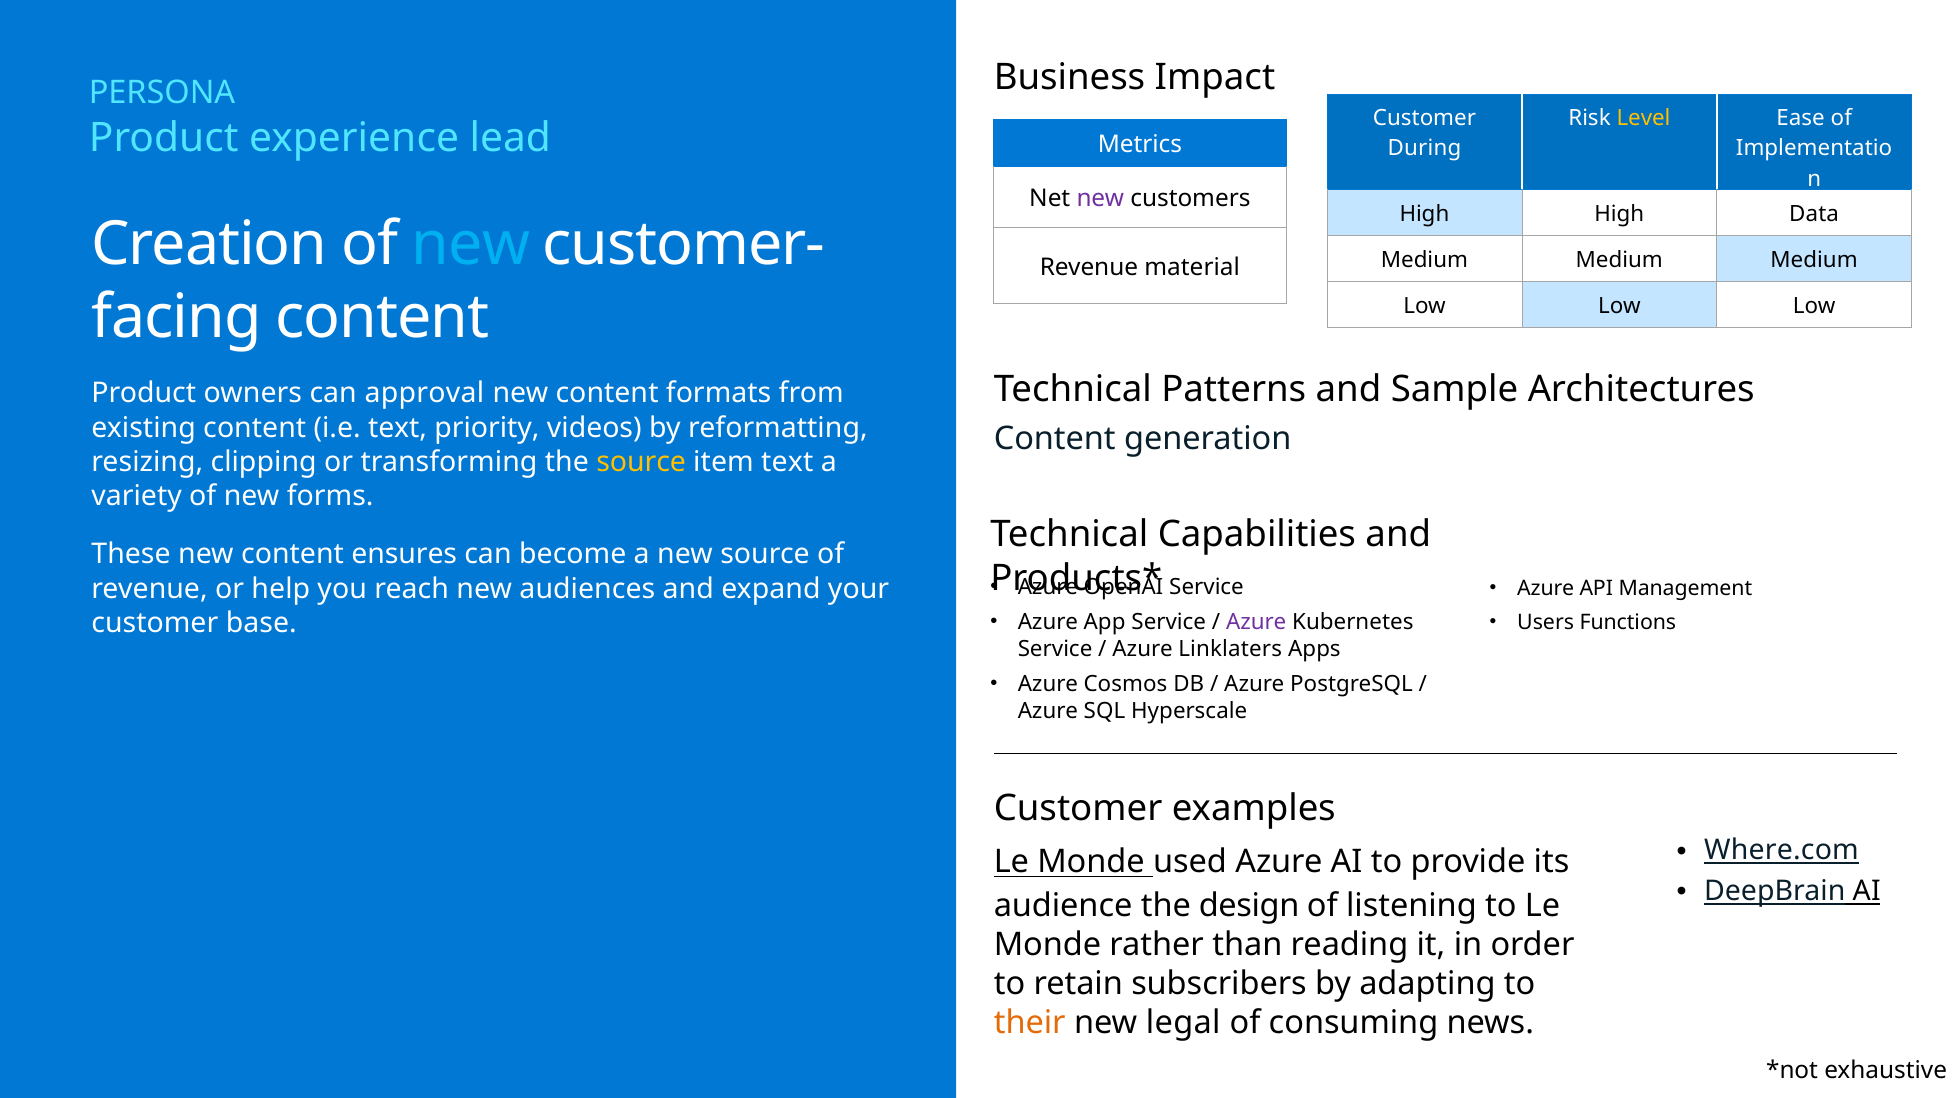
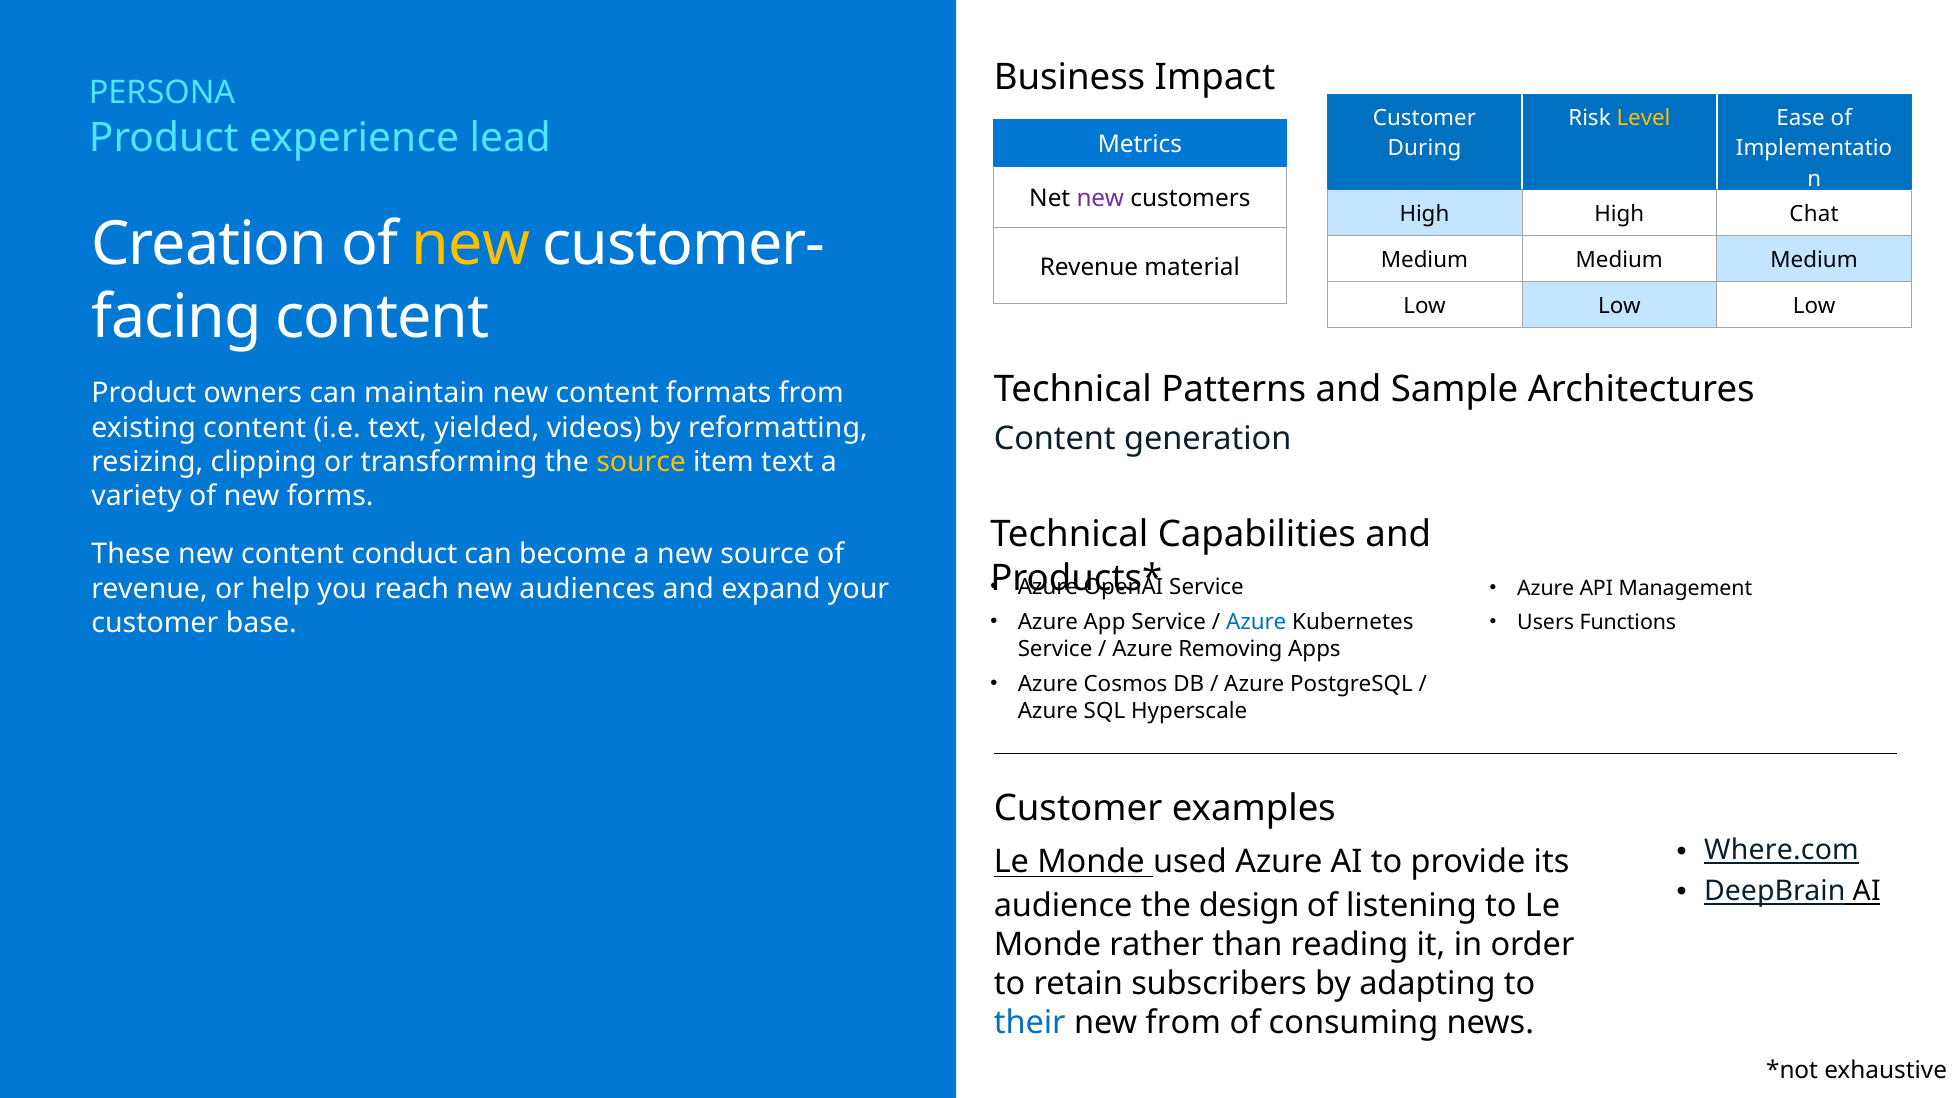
Data: Data -> Chat
new at (471, 244) colour: light blue -> yellow
approval: approval -> maintain
priority: priority -> yielded
ensures: ensures -> conduct
Azure at (1256, 623) colour: purple -> blue
Linklaters: Linklaters -> Removing
their colour: orange -> blue
new legal: legal -> from
